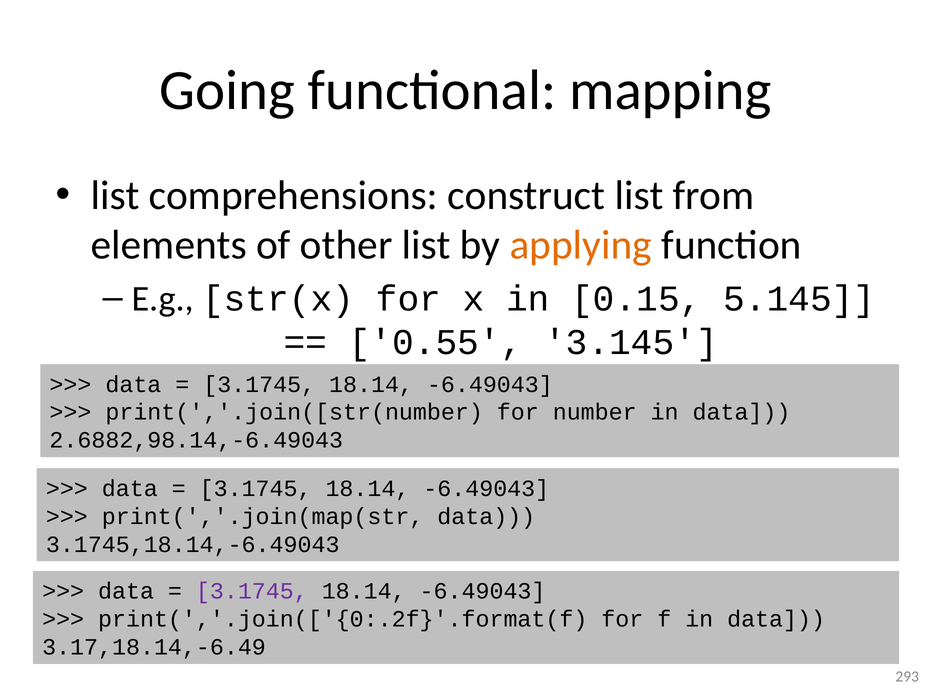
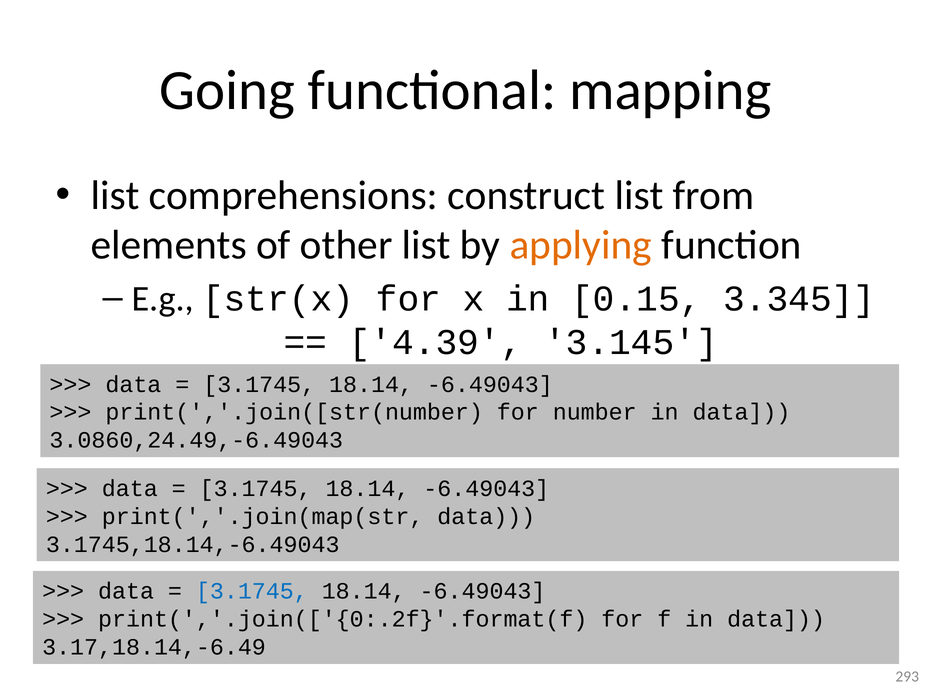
5.145: 5.145 -> 3.345
0.55: 0.55 -> 4.39
2.6882,98.14,-6.49043: 2.6882,98.14,-6.49043 -> 3.0860,24.49,-6.49043
3.1745 at (252, 591) colour: purple -> blue
